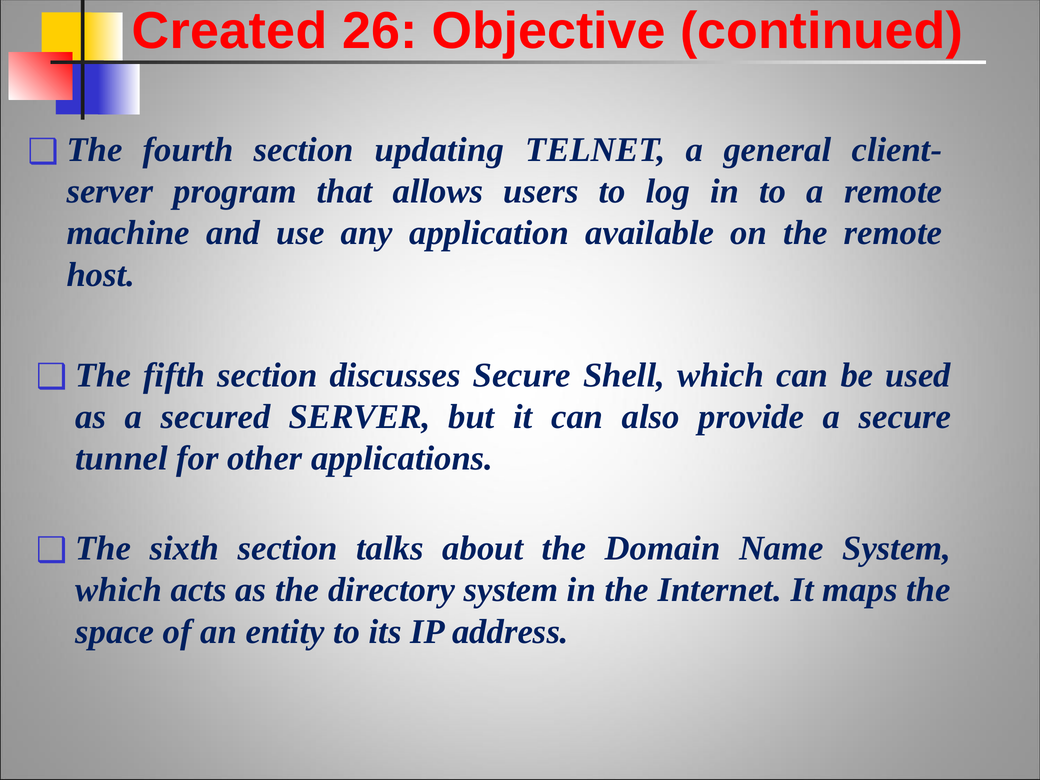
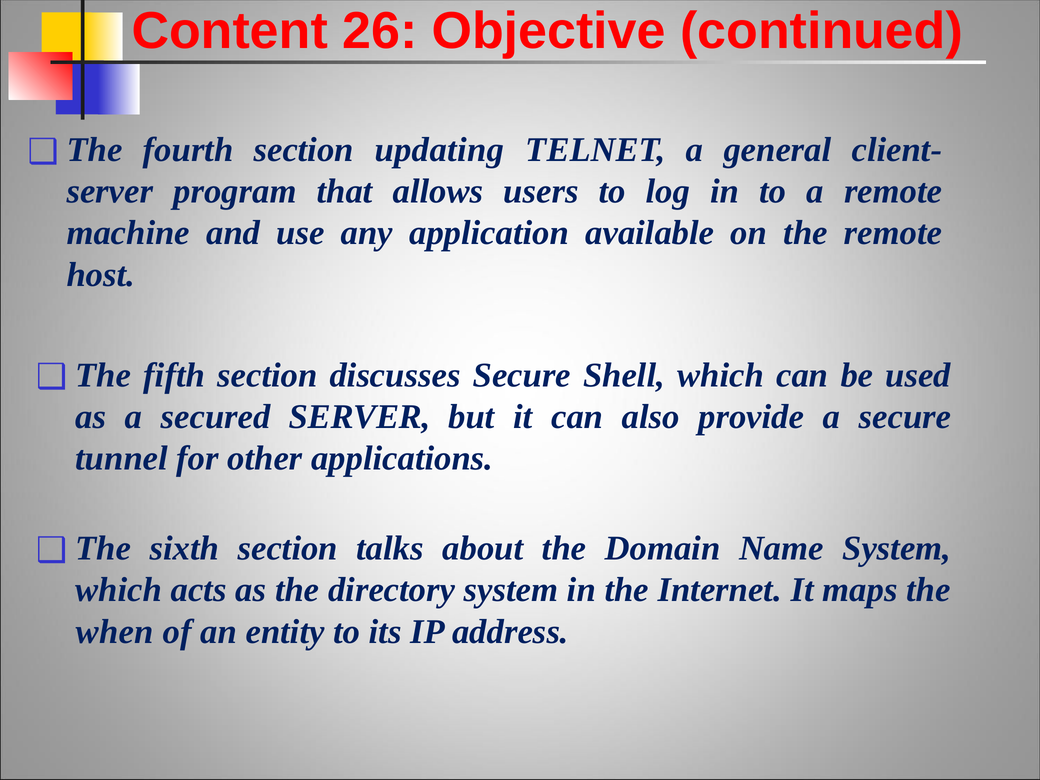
Created: Created -> Content
space: space -> when
